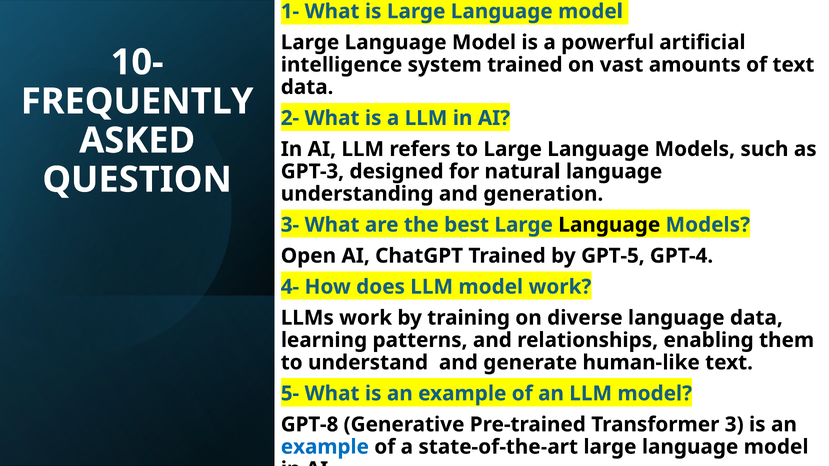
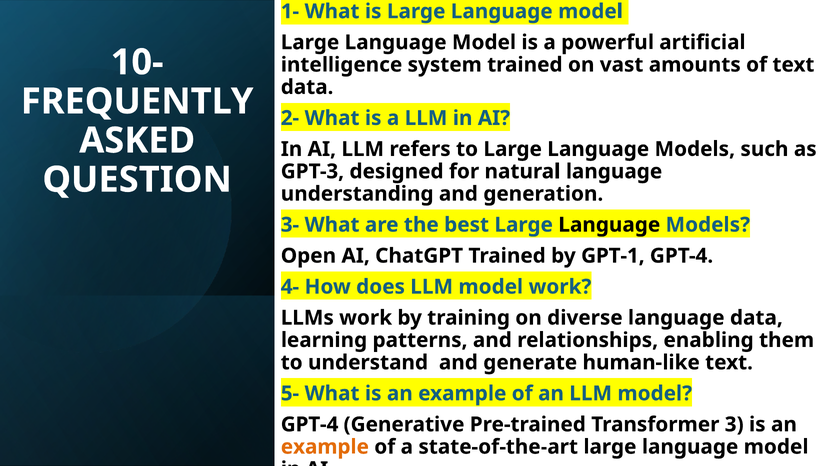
GPT-5: GPT-5 -> GPT-1
GPT-8 at (310, 425): GPT-8 -> GPT-4
example at (325, 447) colour: blue -> orange
